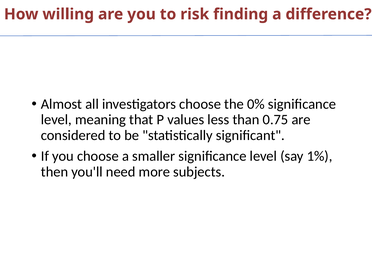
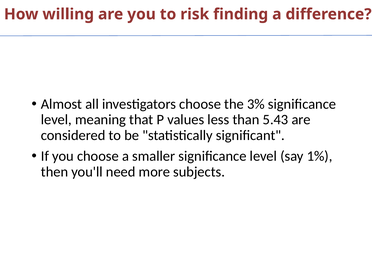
0%: 0% -> 3%
0.75: 0.75 -> 5.43
